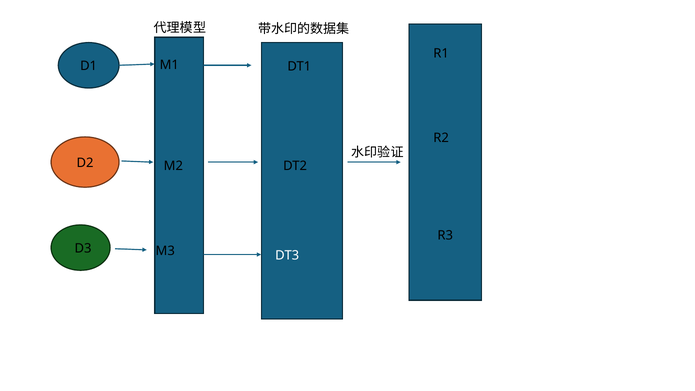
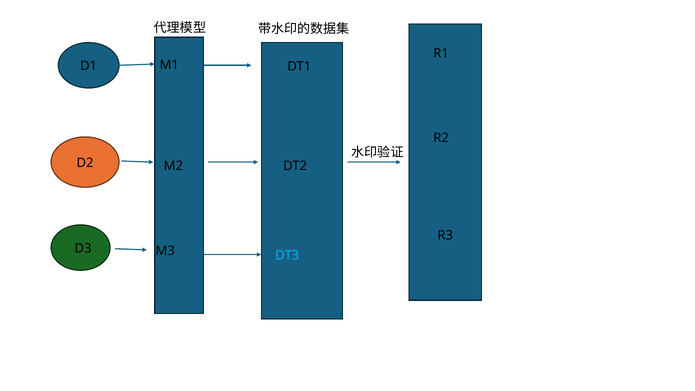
DT3 colour: white -> light blue
